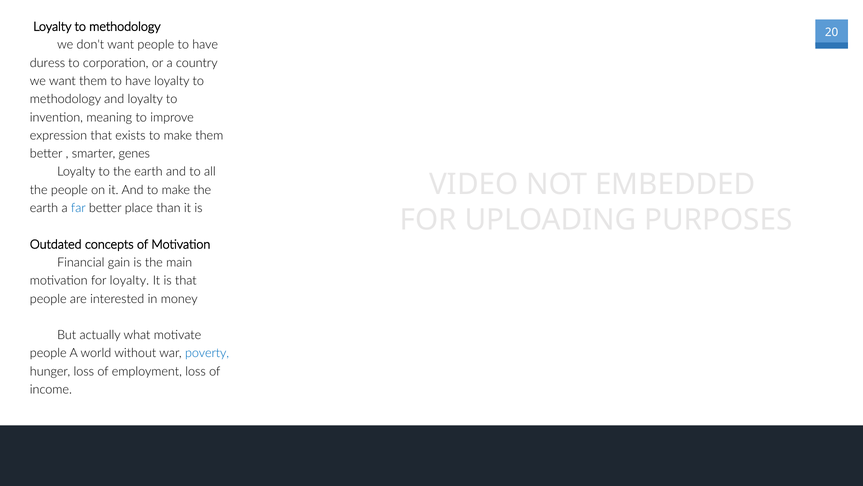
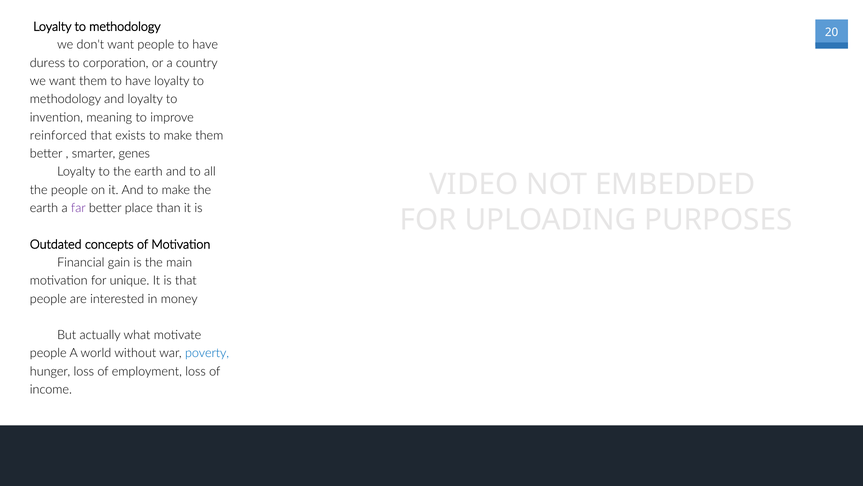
expression: expression -> reinforced
far colour: blue -> purple
for loyalty: loyalty -> unique
